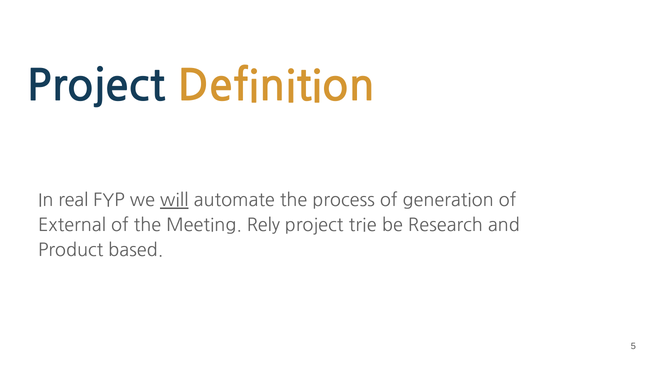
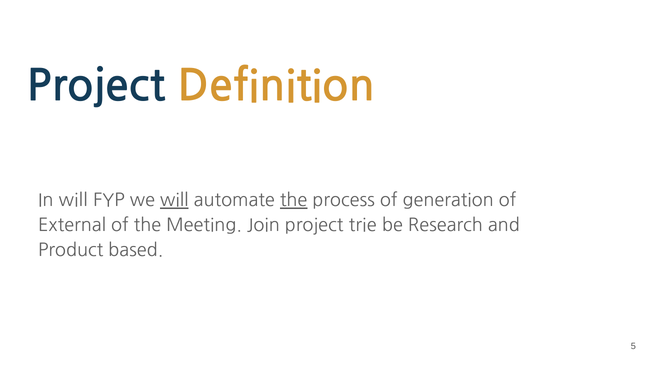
In real: real -> will
the at (294, 201) underline: none -> present
Rely: Rely -> Join
